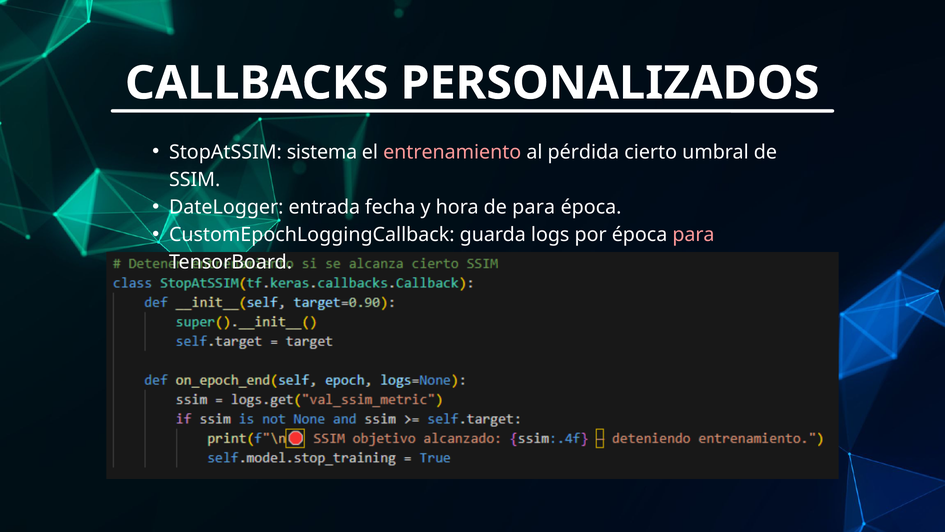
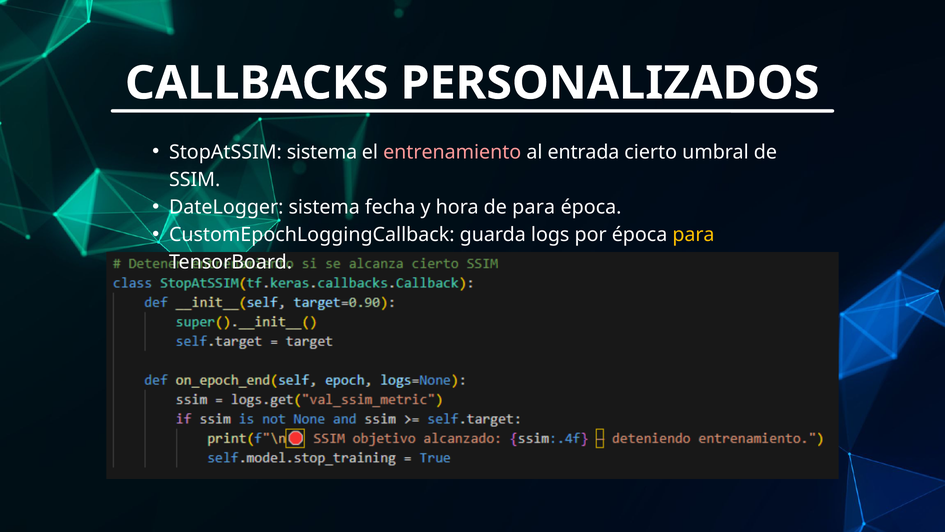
pérdida: pérdida -> entrada
DateLogger entrada: entrada -> sistema
para at (693, 235) colour: pink -> yellow
